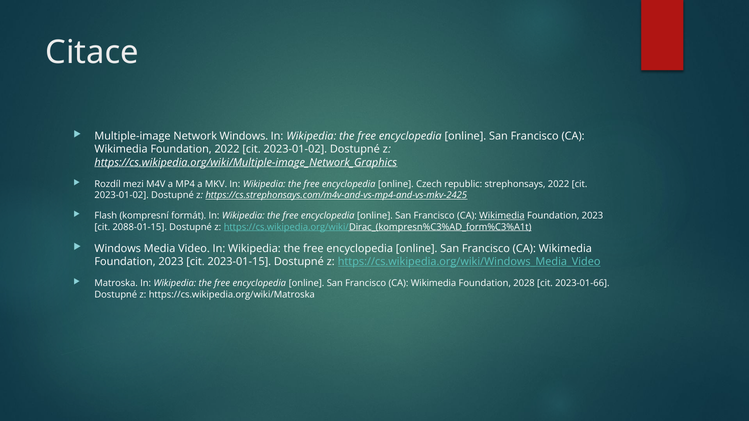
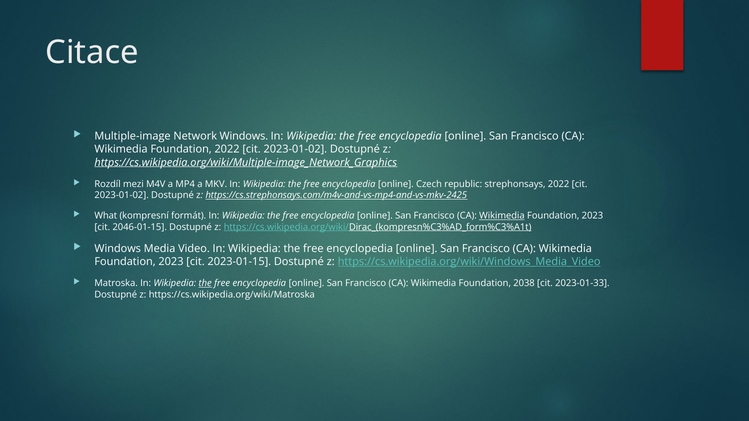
Flash: Flash -> What
2088-01-15: 2088-01-15 -> 2046-01-15
the at (205, 284) underline: none -> present
2028: 2028 -> 2038
2023-01-66: 2023-01-66 -> 2023-01-33
